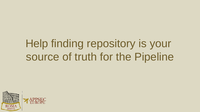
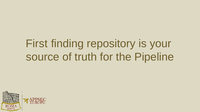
Help: Help -> First
